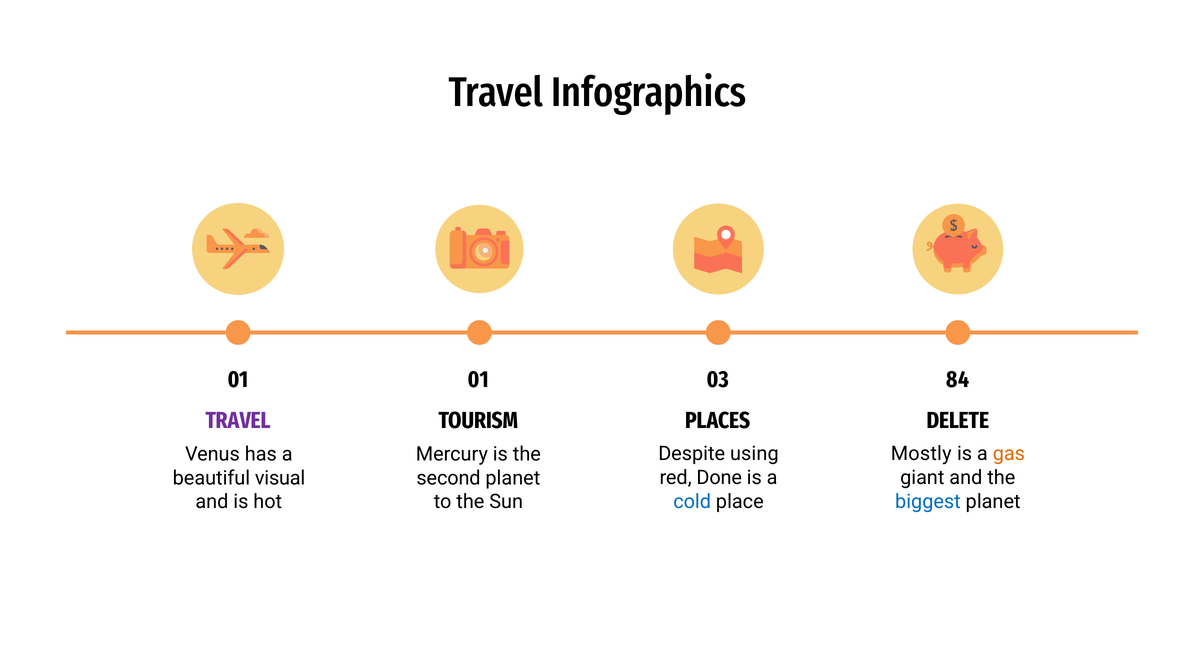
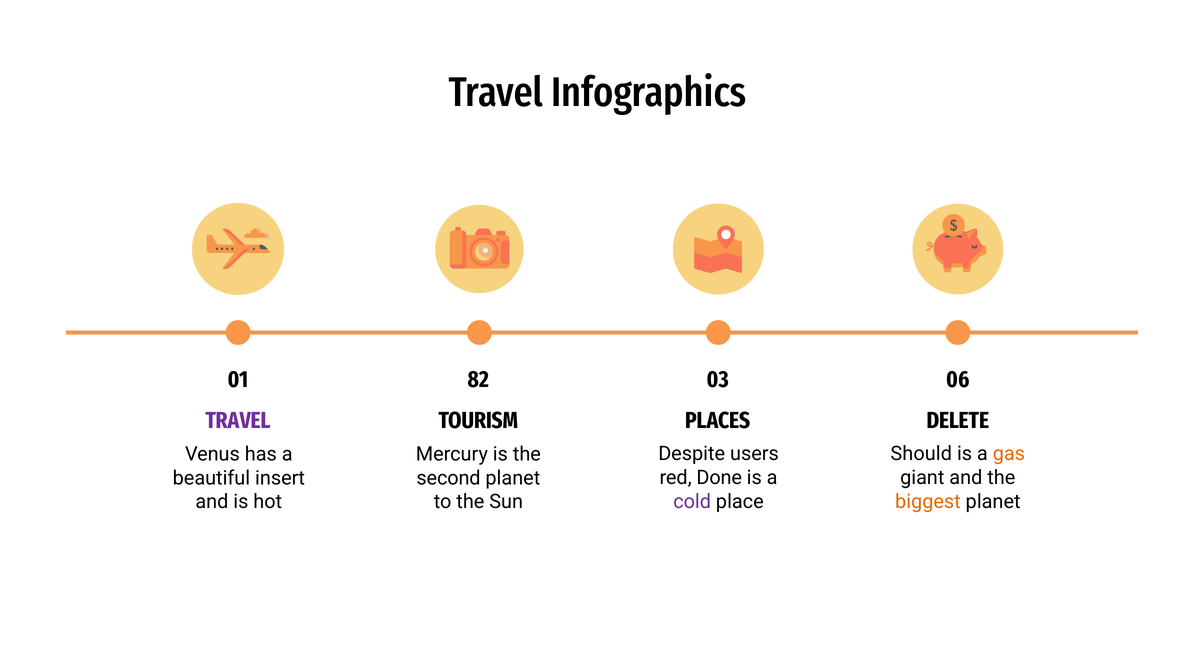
01 01: 01 -> 82
84: 84 -> 06
using: using -> users
Mostly: Mostly -> Should
visual: visual -> insert
cold colour: blue -> purple
biggest colour: blue -> orange
